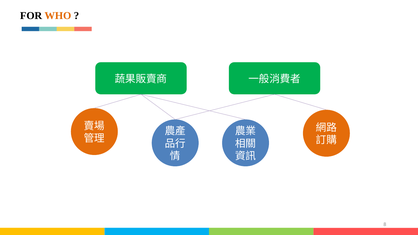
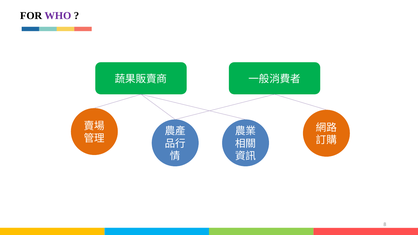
WHO colour: orange -> purple
